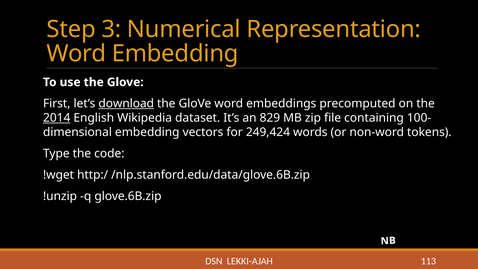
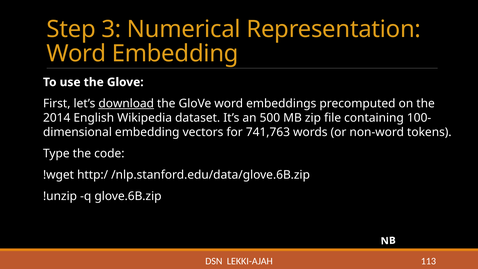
2014 underline: present -> none
829: 829 -> 500
249,424: 249,424 -> 741,763
